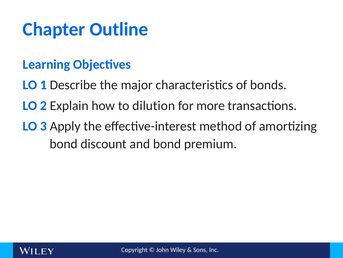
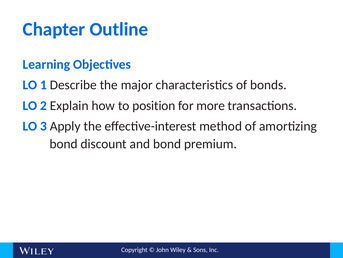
dilution: dilution -> position
